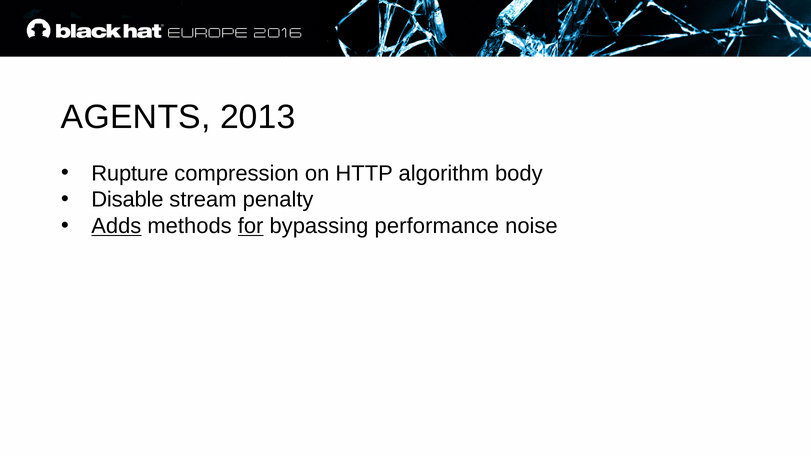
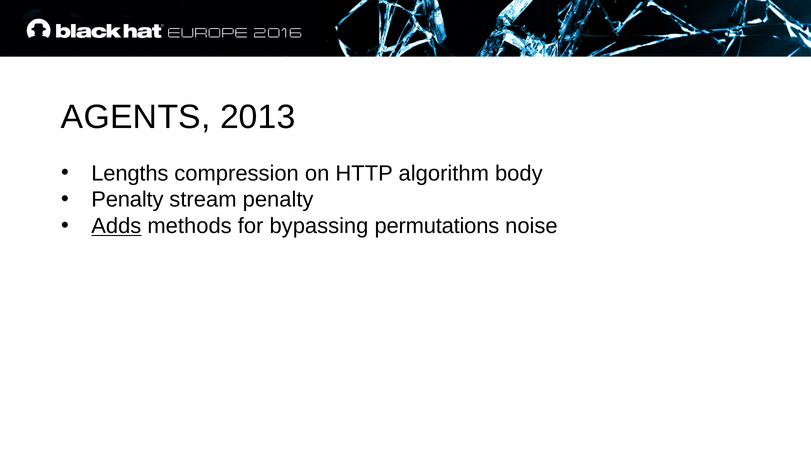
Rupture: Rupture -> Lengths
Disable at (127, 200): Disable -> Penalty
for underline: present -> none
performance: performance -> permutations
